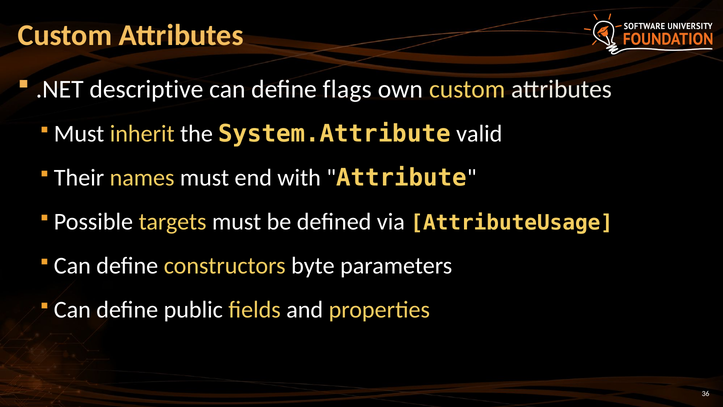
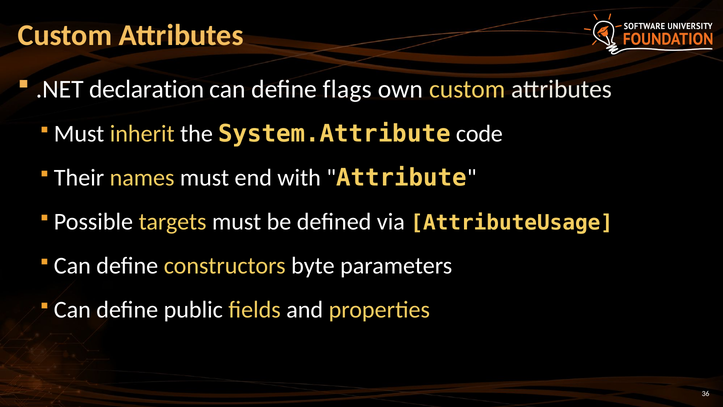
descriptive: descriptive -> declaration
valid: valid -> code
